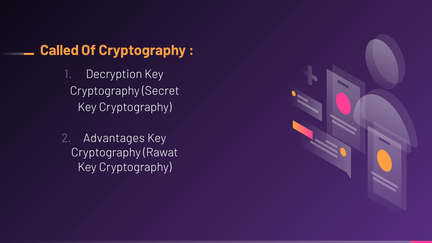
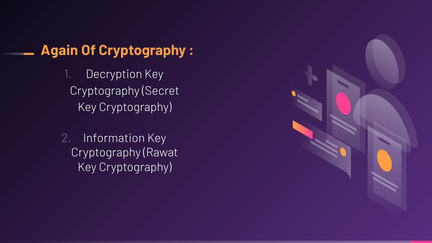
Called: Called -> Again
Advantages: Advantages -> Information
